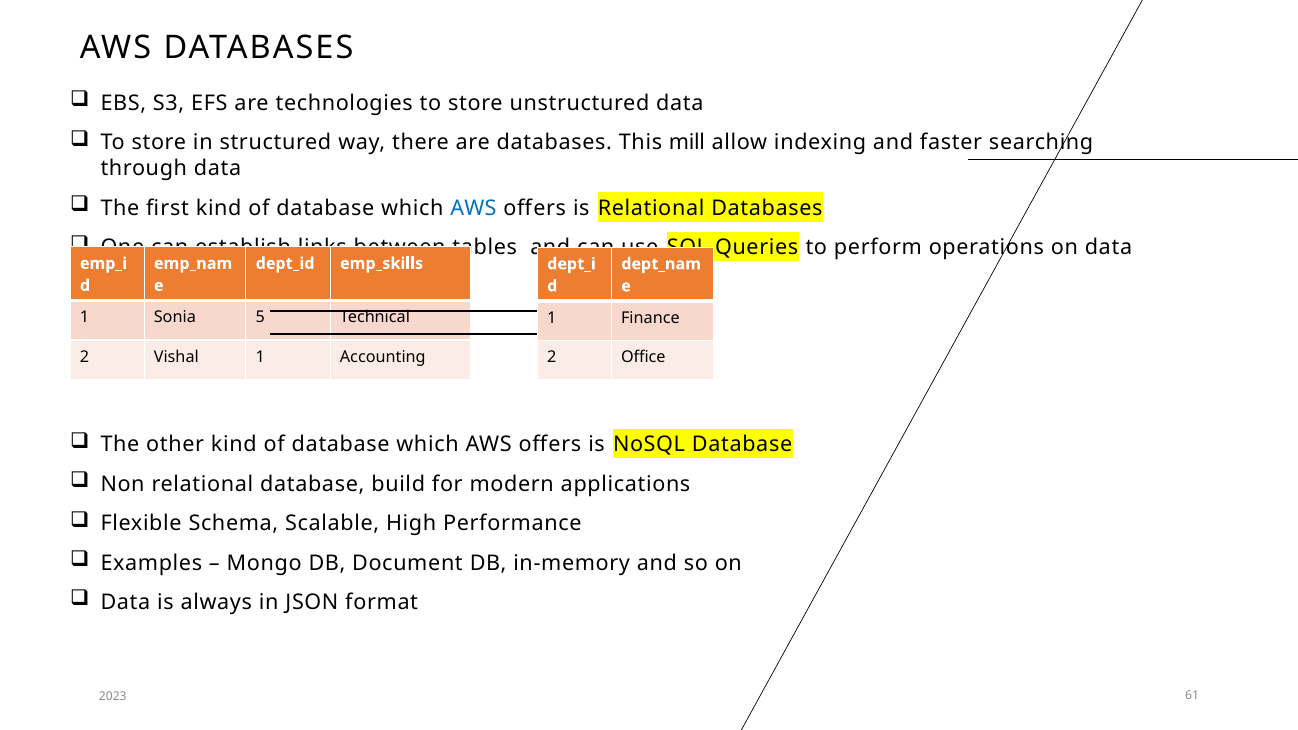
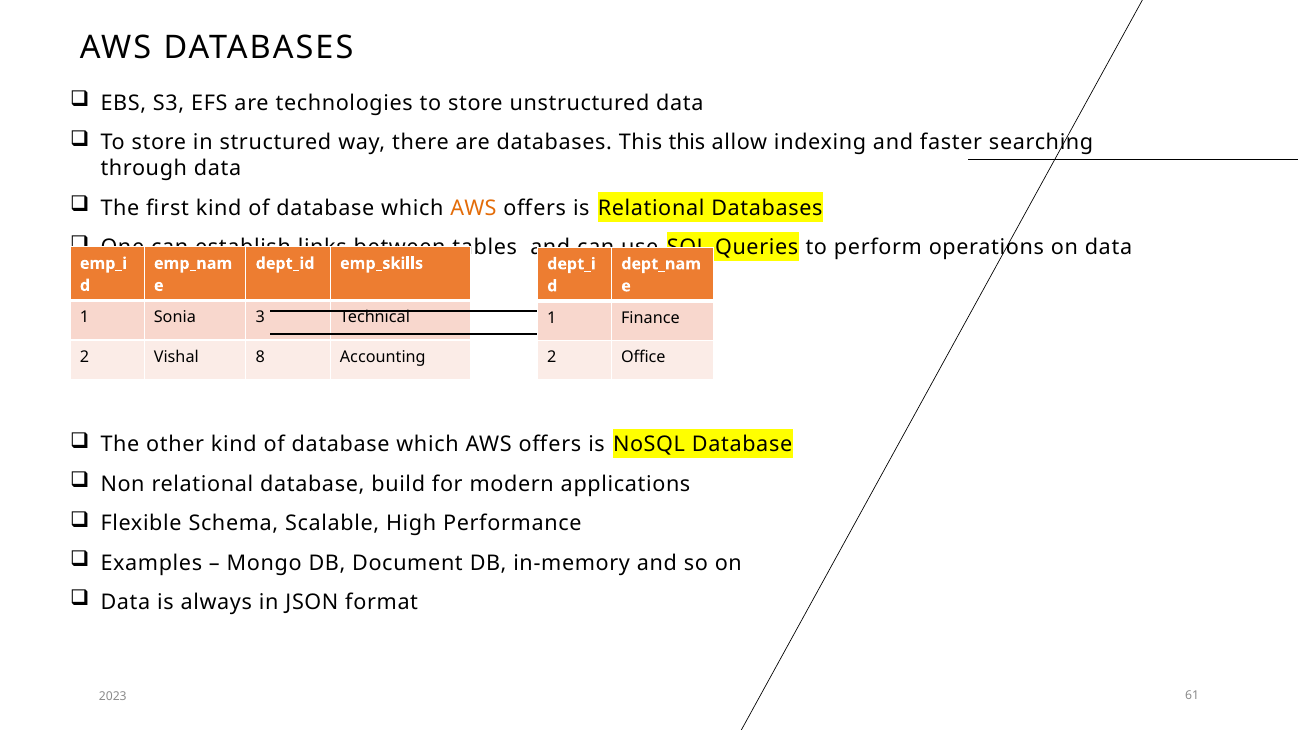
This mill: mill -> this
AWS at (473, 208) colour: blue -> orange
5: 5 -> 3
Vishal 1: 1 -> 8
